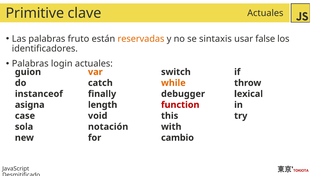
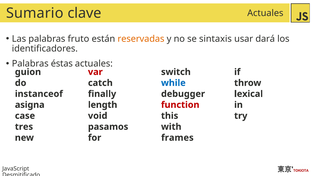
Primitive: Primitive -> Sumario
false: false -> dará
login: login -> éstas
var colour: orange -> red
while colour: orange -> blue
sola: sola -> tres
notación: notación -> pasamos
cambio: cambio -> frames
